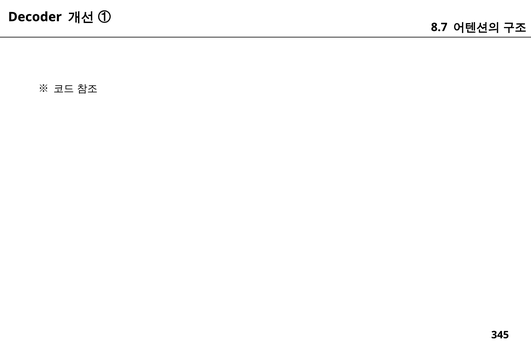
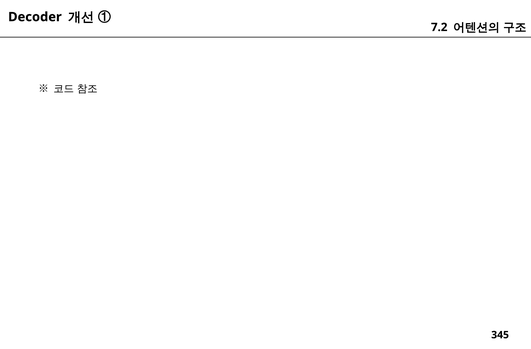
8.7: 8.7 -> 7.2
